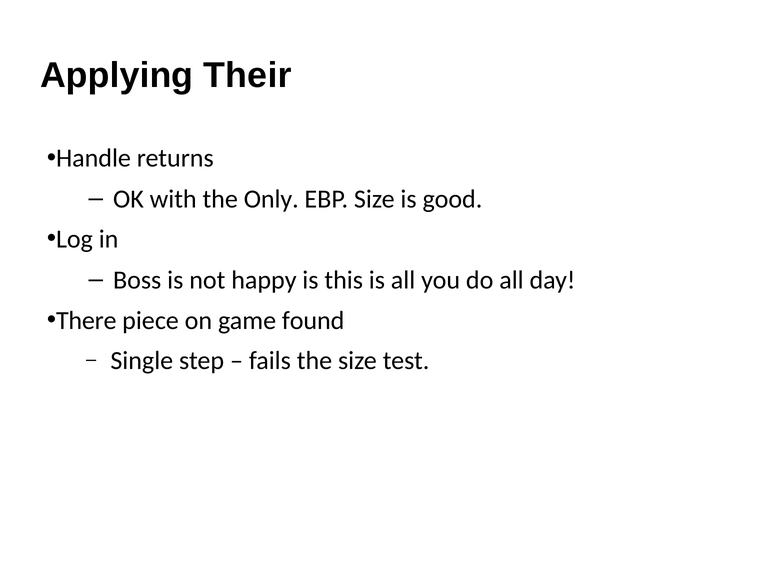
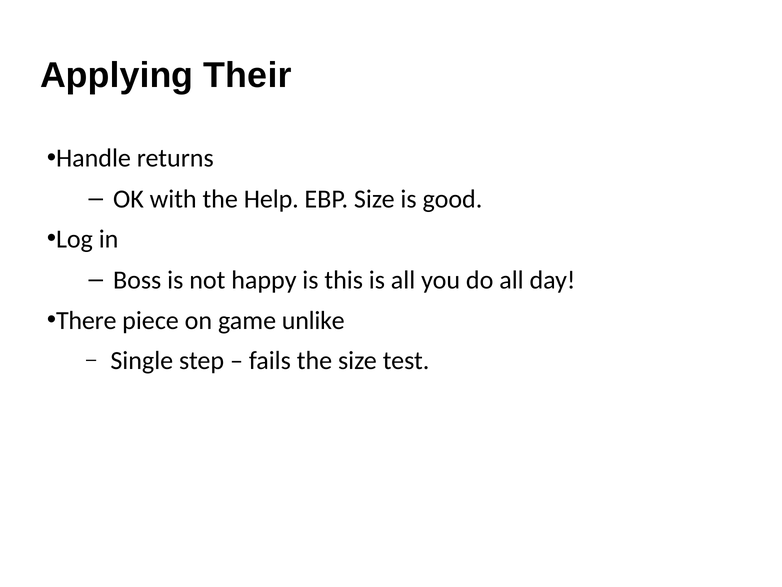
Only: Only -> Help
found: found -> unlike
